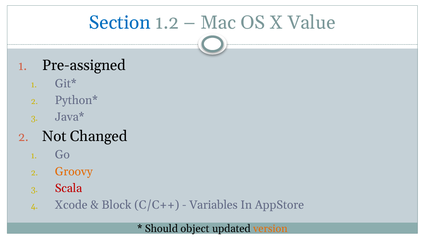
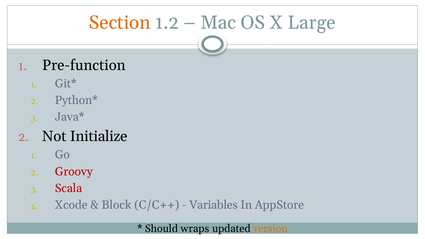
Section colour: blue -> orange
Value: Value -> Large
Pre-assigned: Pre-assigned -> Pre-function
Changed: Changed -> Initialize
Groovy colour: orange -> red
object: object -> wraps
